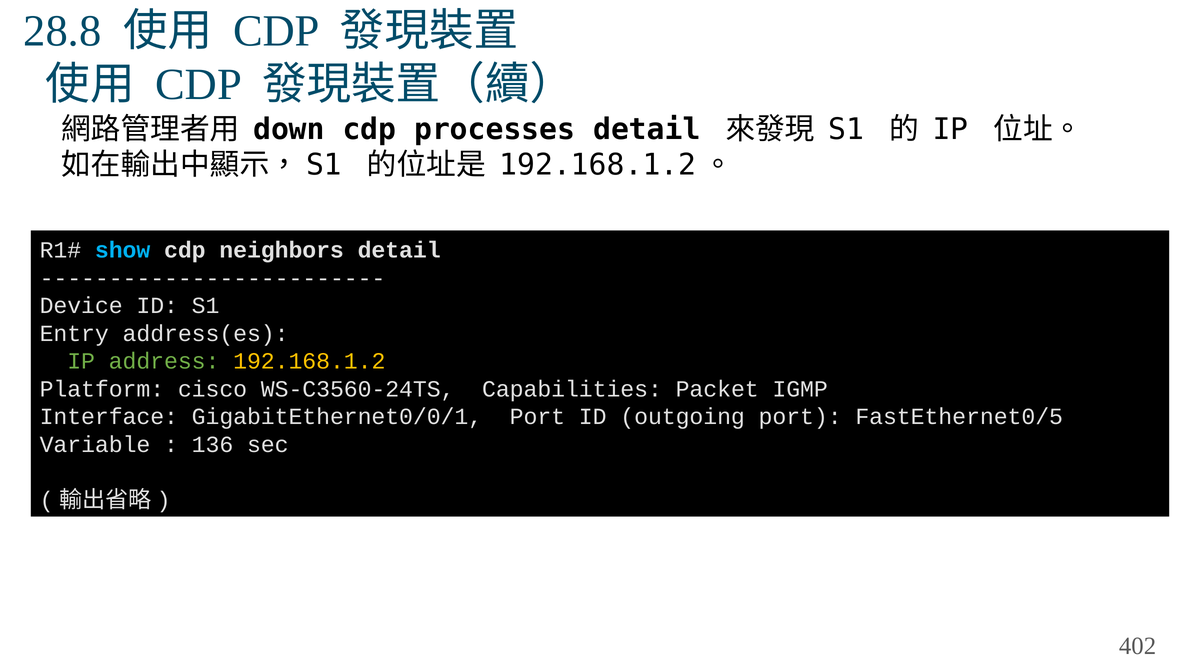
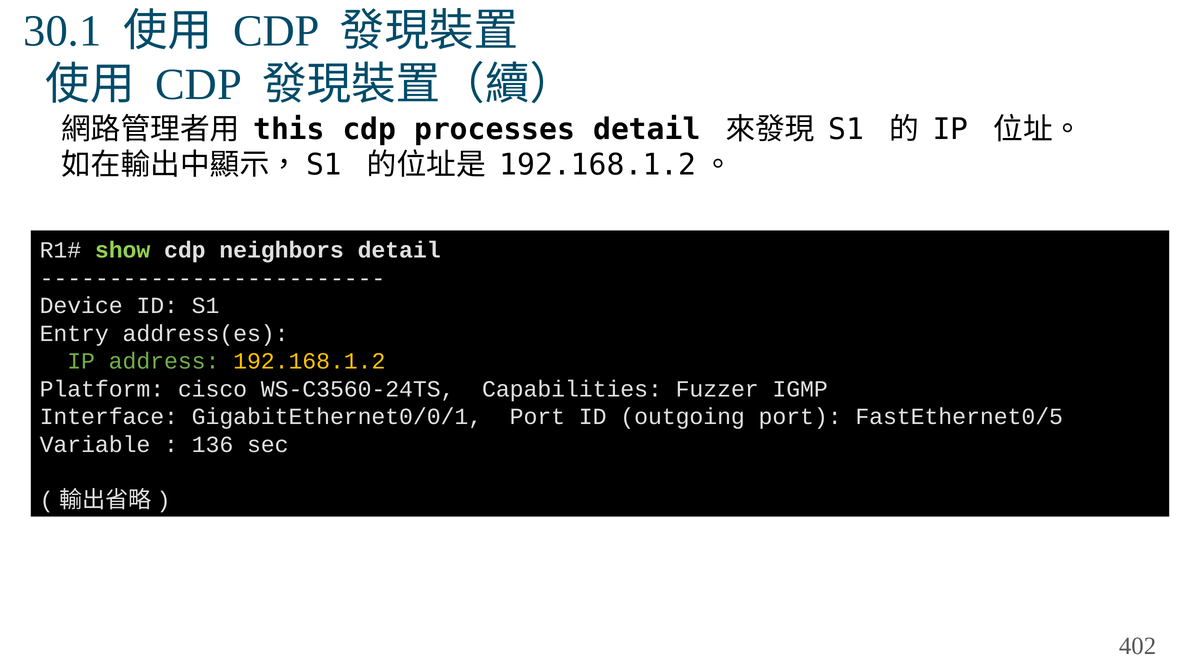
28.8: 28.8 -> 30.1
down: down -> this
show colour: light blue -> light green
Packet: Packet -> Fuzzer
